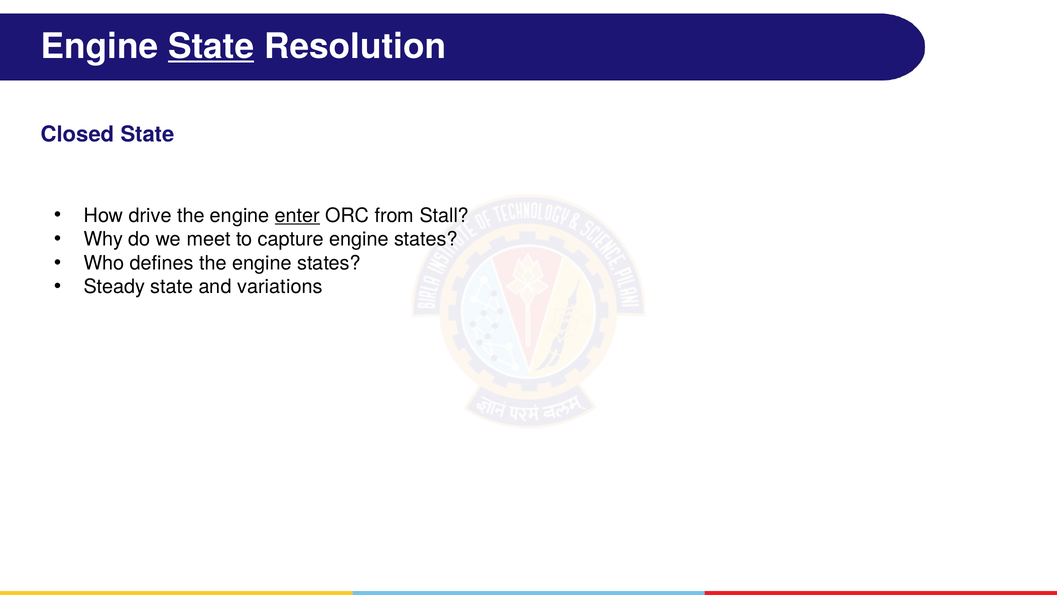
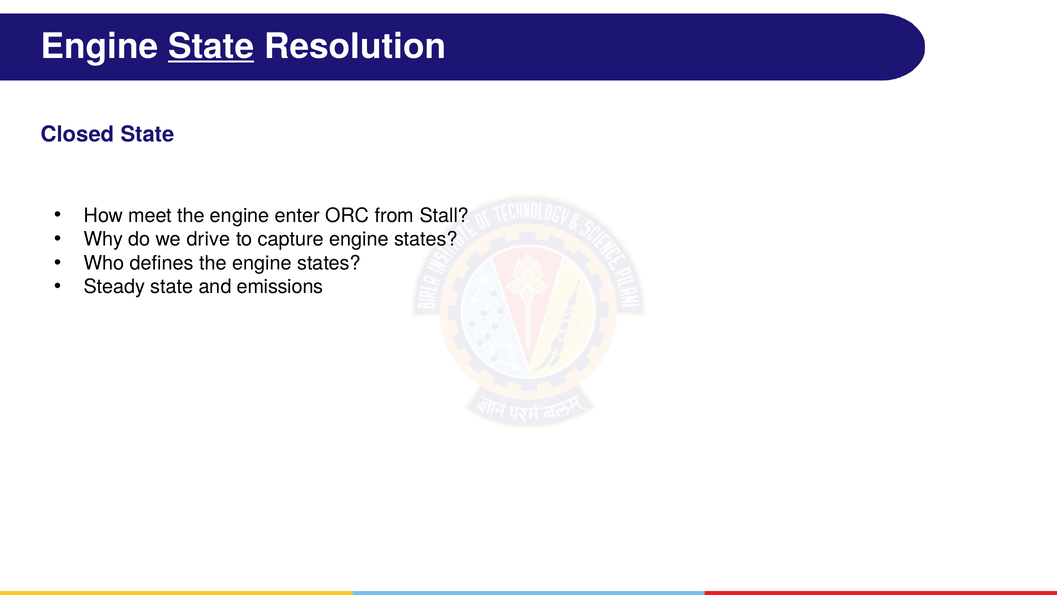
drive: drive -> meet
enter underline: present -> none
meet: meet -> drive
variations: variations -> emissions
